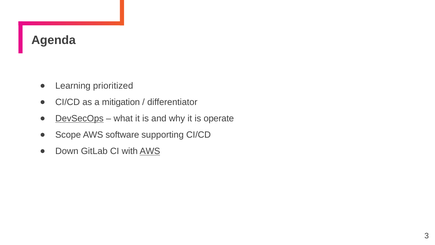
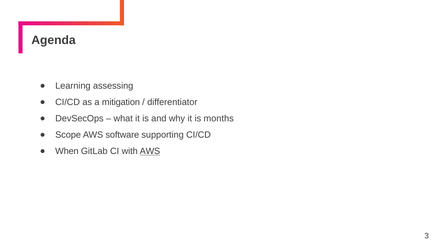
prioritized: prioritized -> assessing
DevSecOps underline: present -> none
operate: operate -> months
Down: Down -> When
